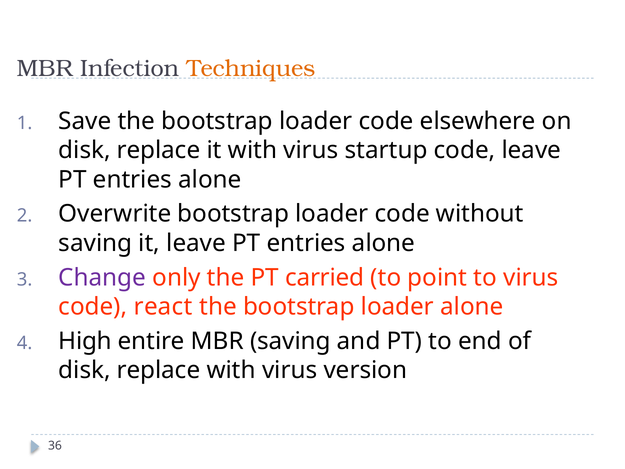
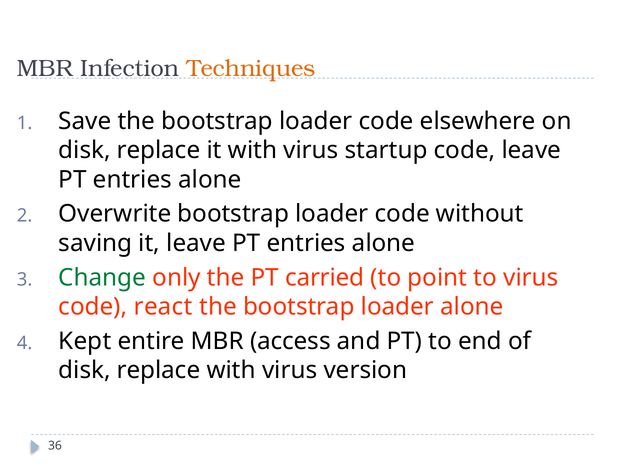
Change colour: purple -> green
High: High -> Kept
MBR saving: saving -> access
